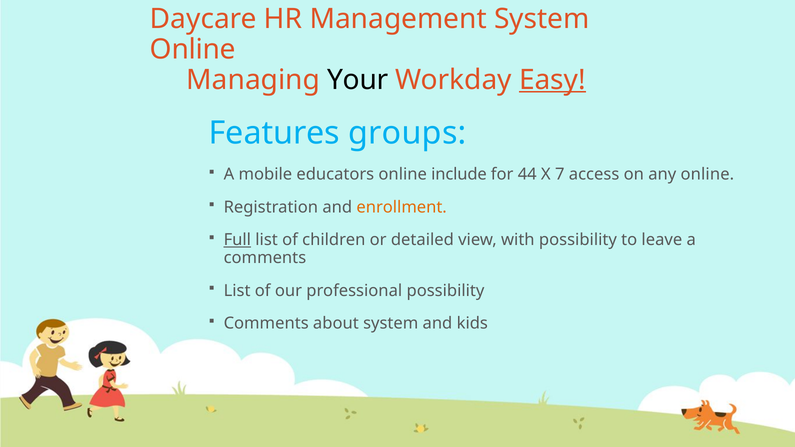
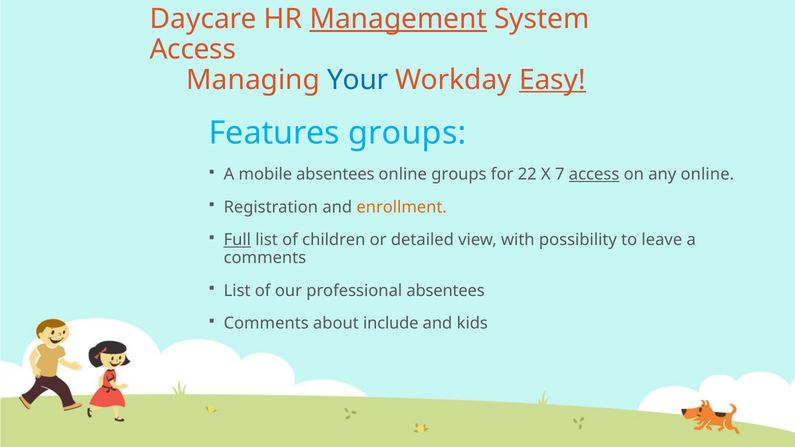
Management underline: none -> present
Online at (193, 49): Online -> Access
Your colour: black -> blue
mobile educators: educators -> absentees
online include: include -> groups
44: 44 -> 22
access at (594, 174) underline: none -> present
professional possibility: possibility -> absentees
about system: system -> include
